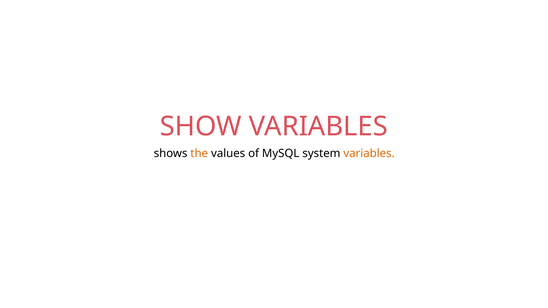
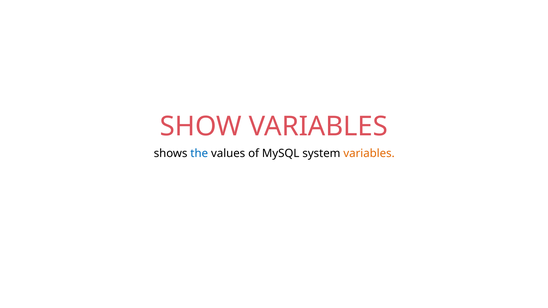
the colour: orange -> blue
